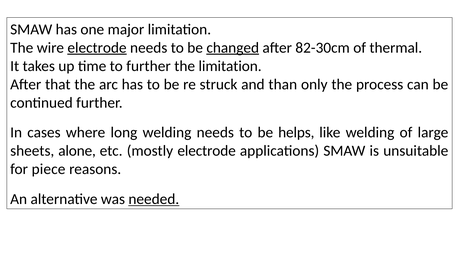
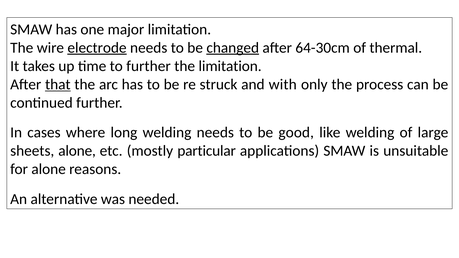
82-30cm: 82-30cm -> 64-30cm
that underline: none -> present
than: than -> with
helps: helps -> good
mostly electrode: electrode -> particular
for piece: piece -> alone
needed underline: present -> none
